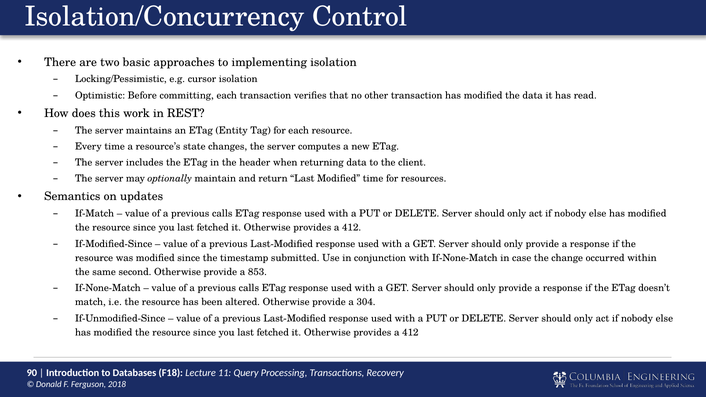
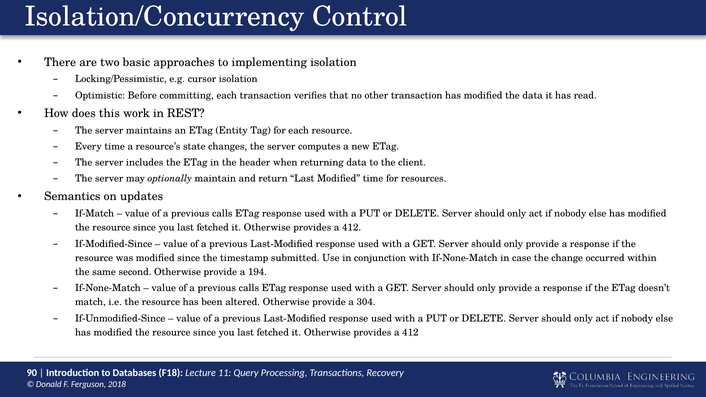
853: 853 -> 194
